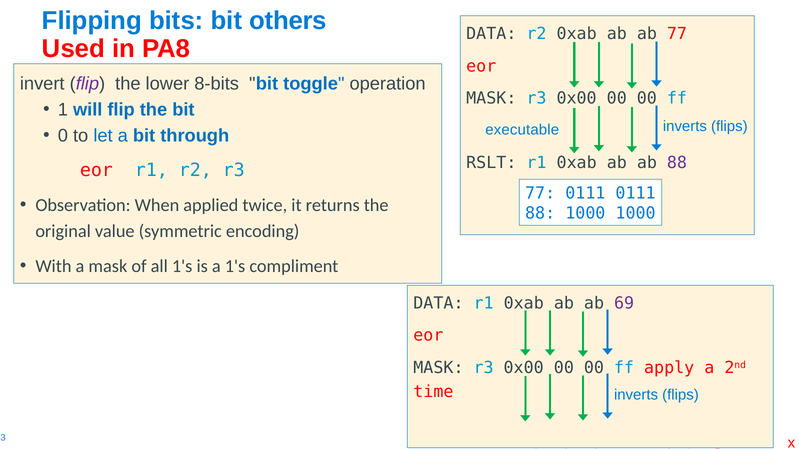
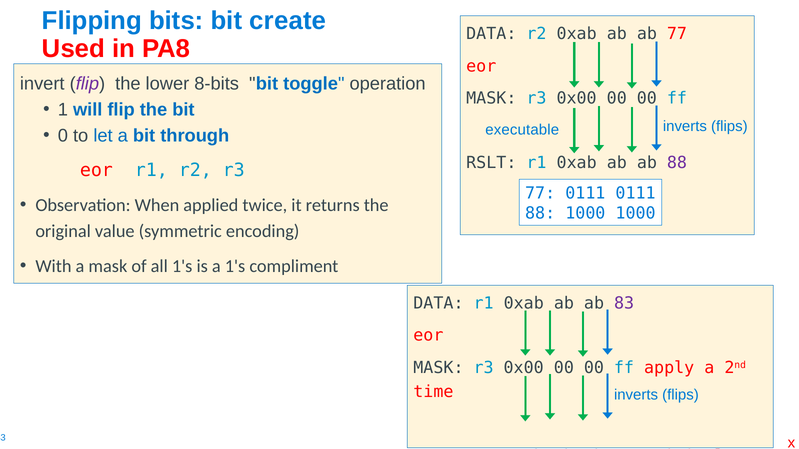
others: others -> create
69: 69 -> 83
